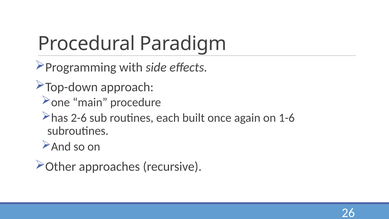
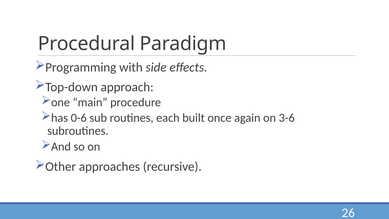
2-6: 2-6 -> 0-6
1-6: 1-6 -> 3-6
